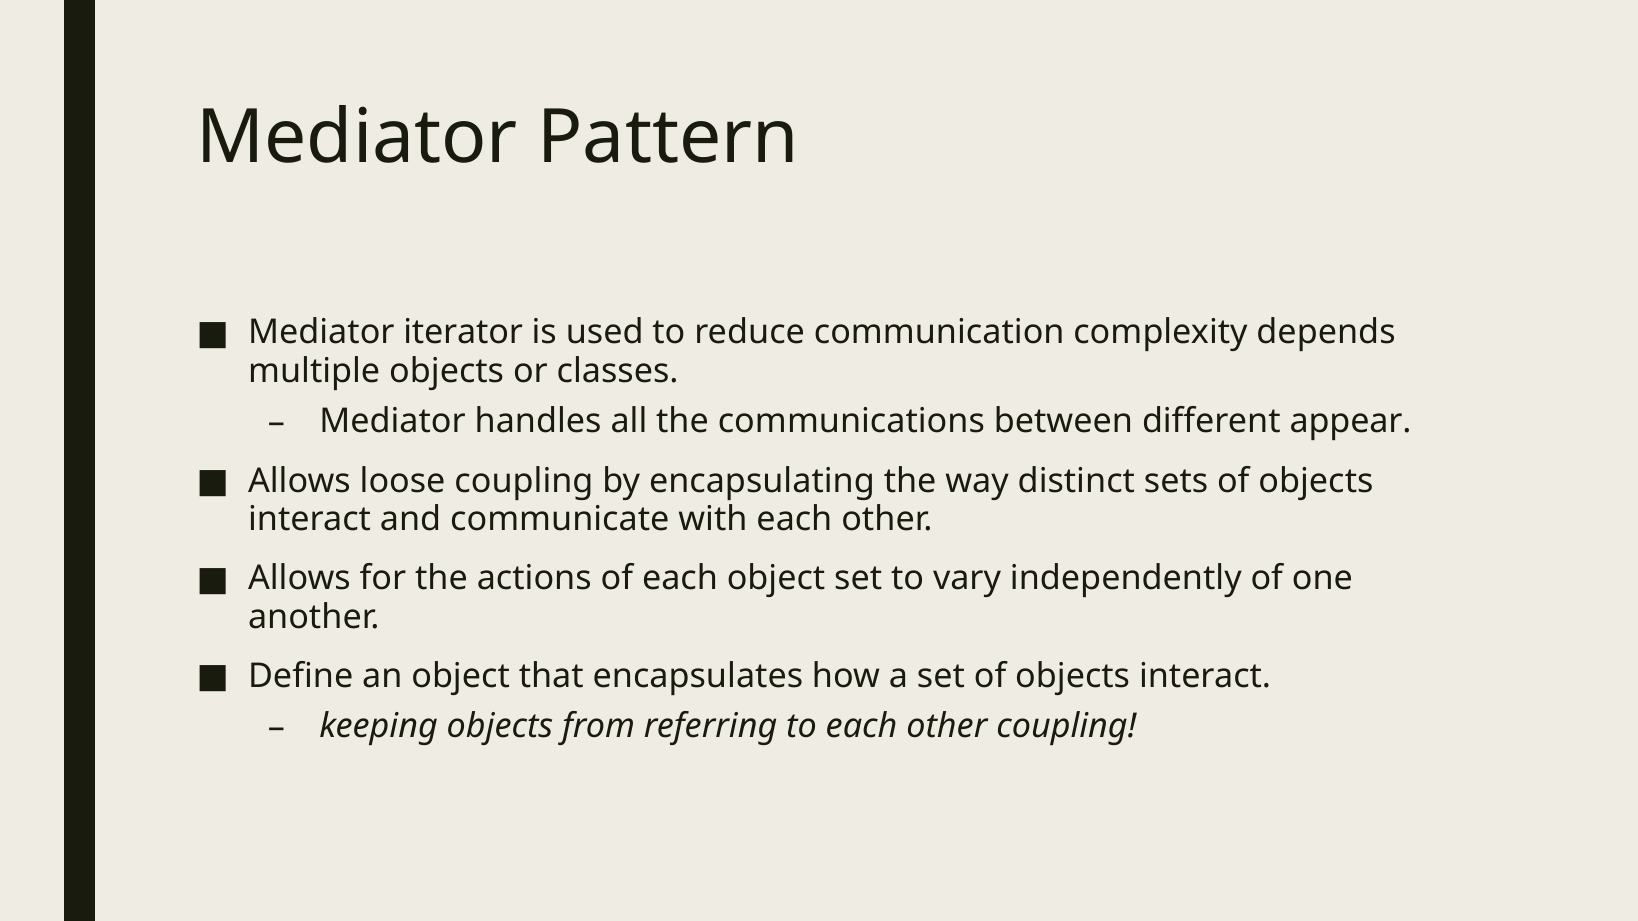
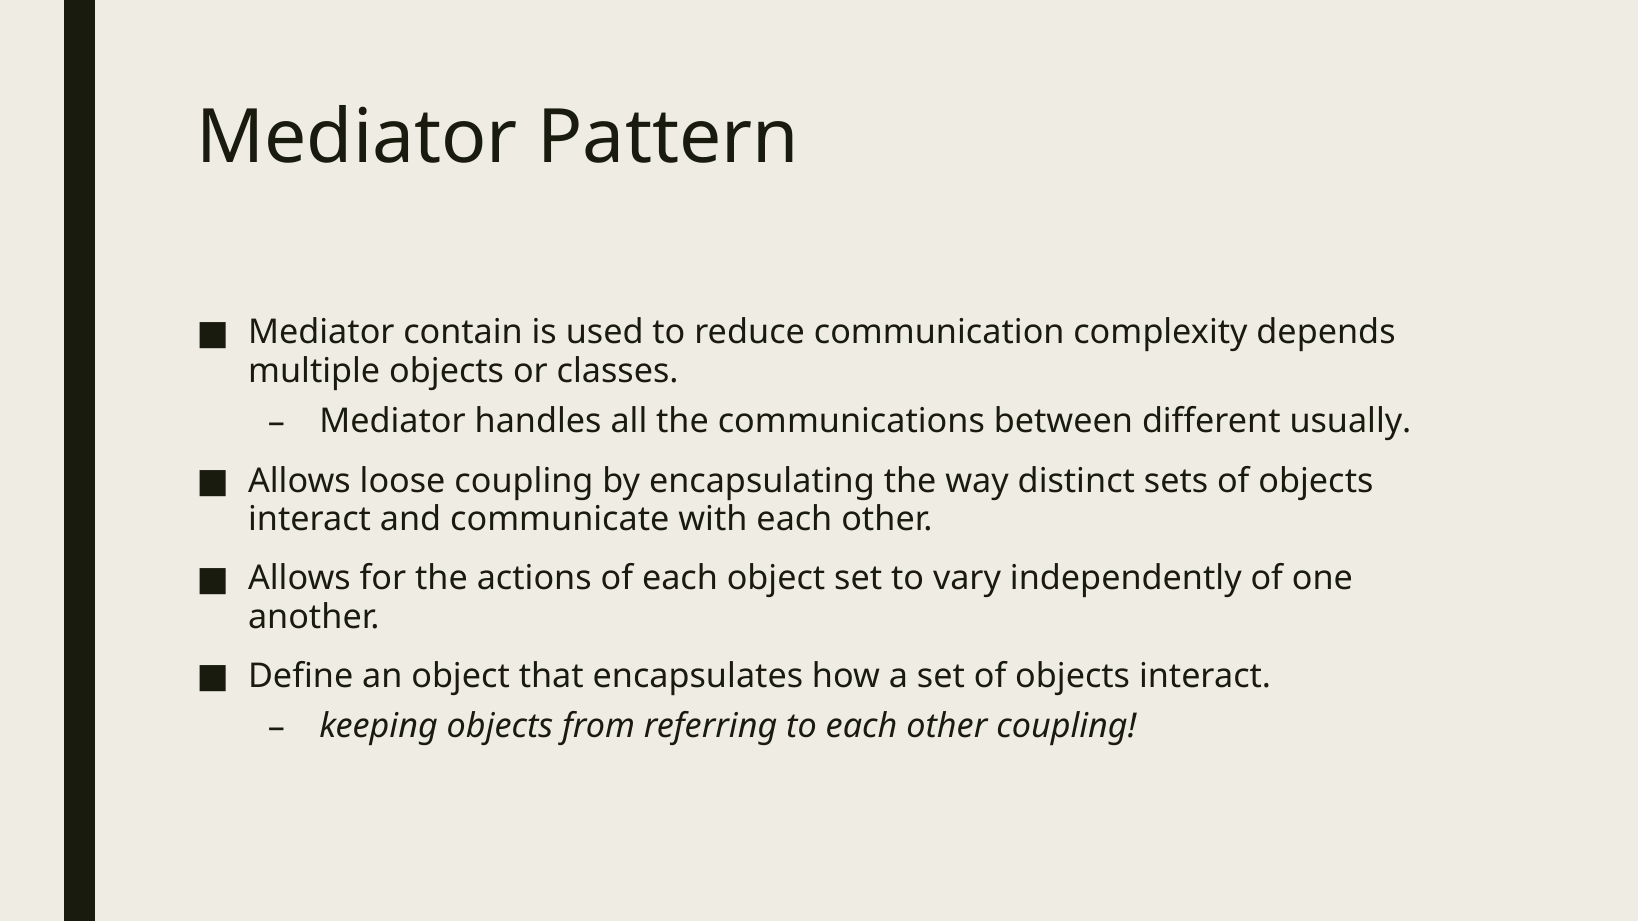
iterator: iterator -> contain
appear: appear -> usually
